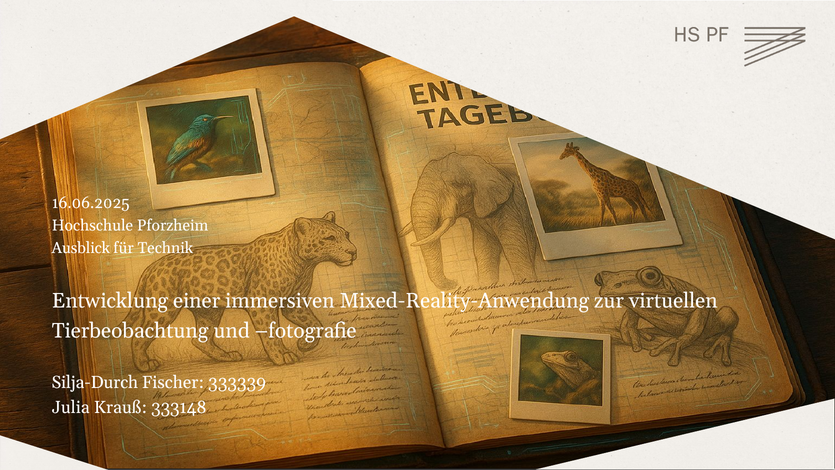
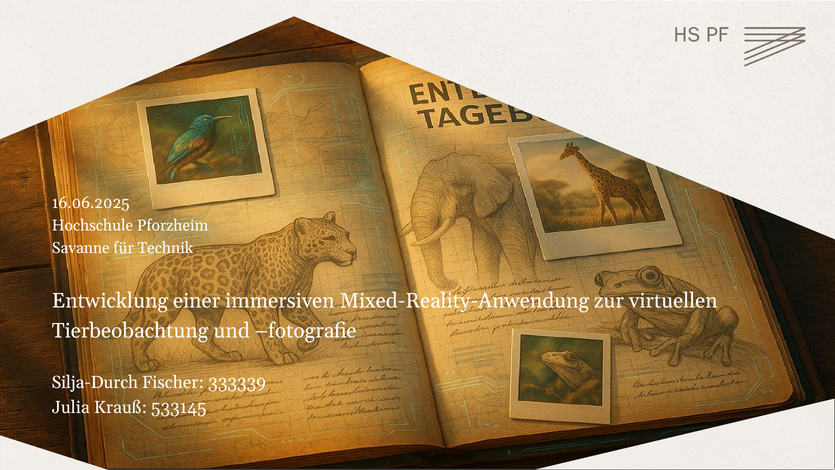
Ausblick: Ausblick -> Savanne
333148: 333148 -> 533145
